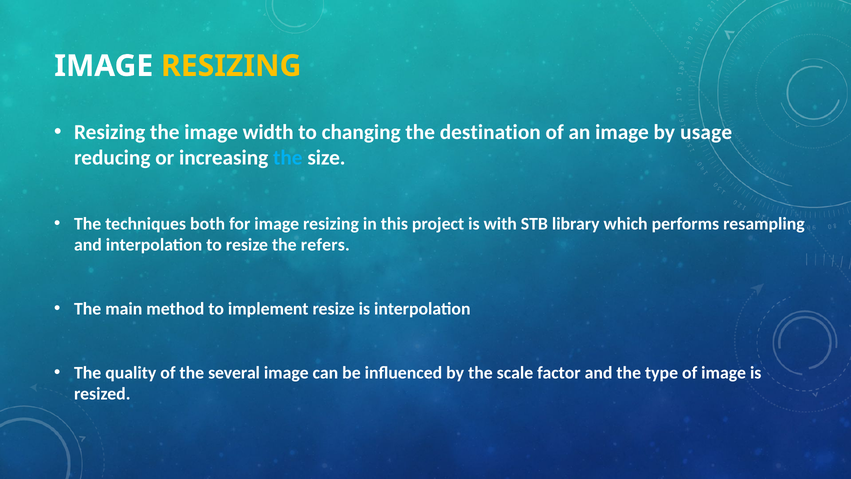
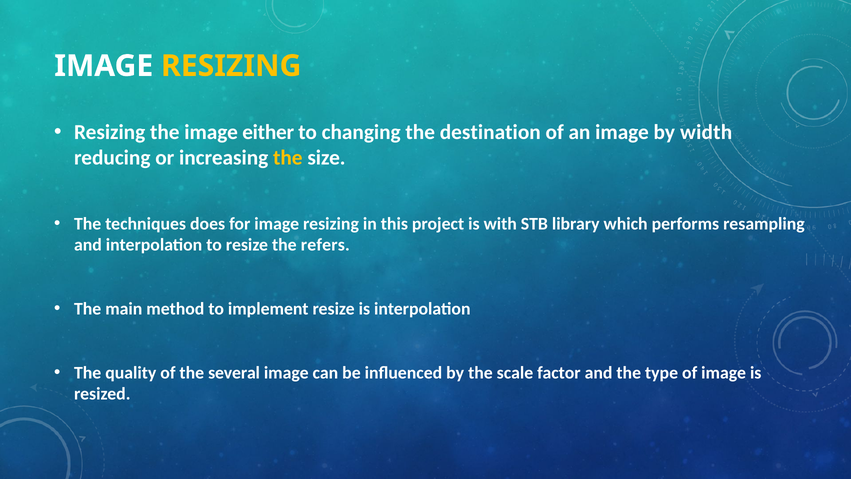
width: width -> either
usage: usage -> width
the at (288, 158) colour: light blue -> yellow
both: both -> does
